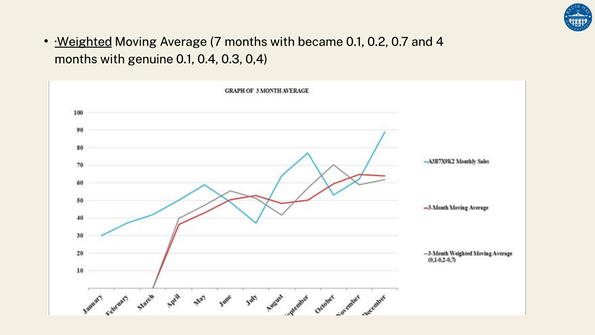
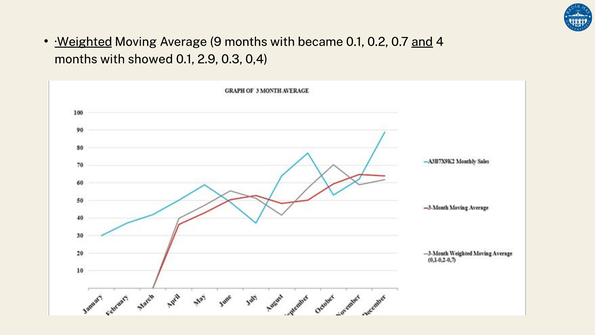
7: 7 -> 9
and underline: none -> present
genuine: genuine -> showed
0.4: 0.4 -> 2.9
